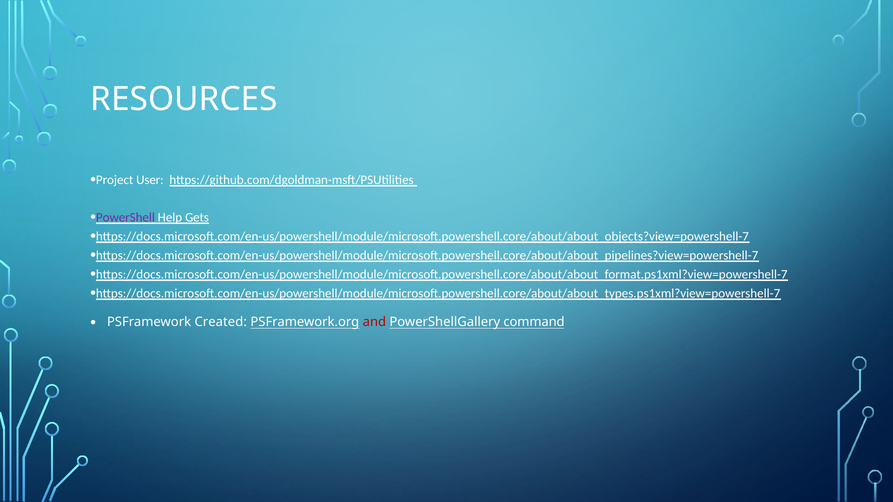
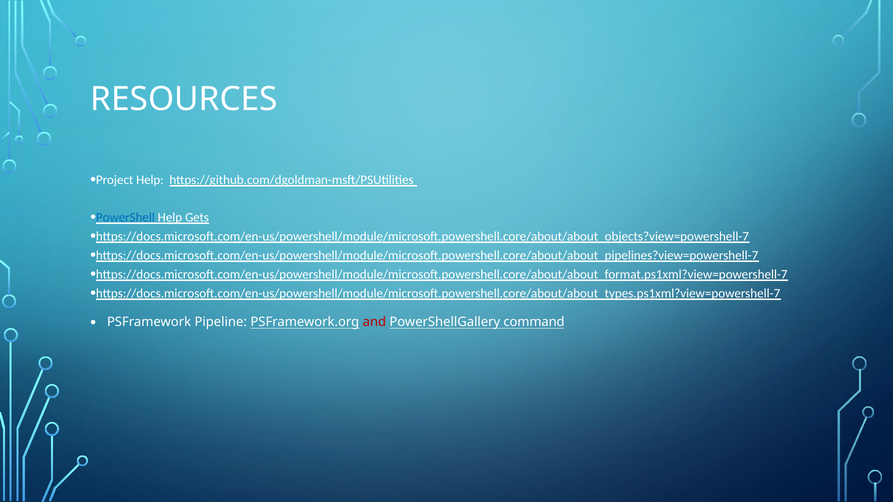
Project User: User -> Help
PowerShell colour: purple -> blue
Created: Created -> Pipeline
